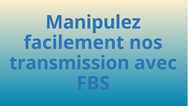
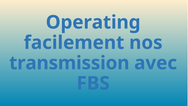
Manipulez: Manipulez -> Operating
